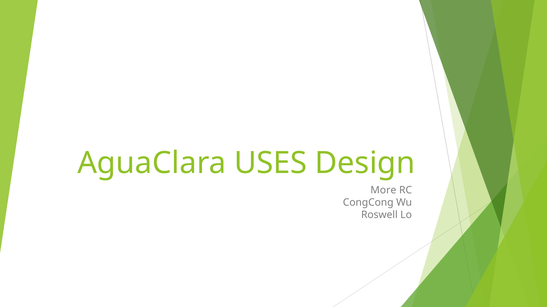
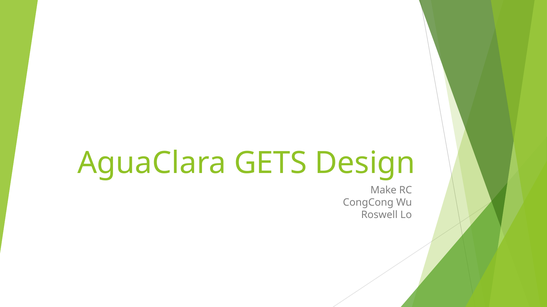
USES: USES -> GETS
More: More -> Make
